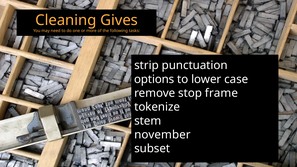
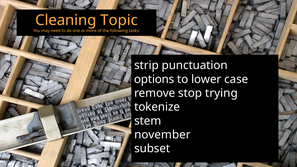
Gives: Gives -> Topic
frame: frame -> trying
